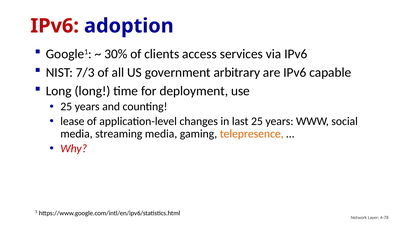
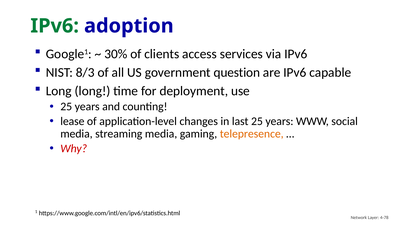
IPv6 at (55, 26) colour: red -> green
7/3: 7/3 -> 8/3
arbitrary: arbitrary -> question
